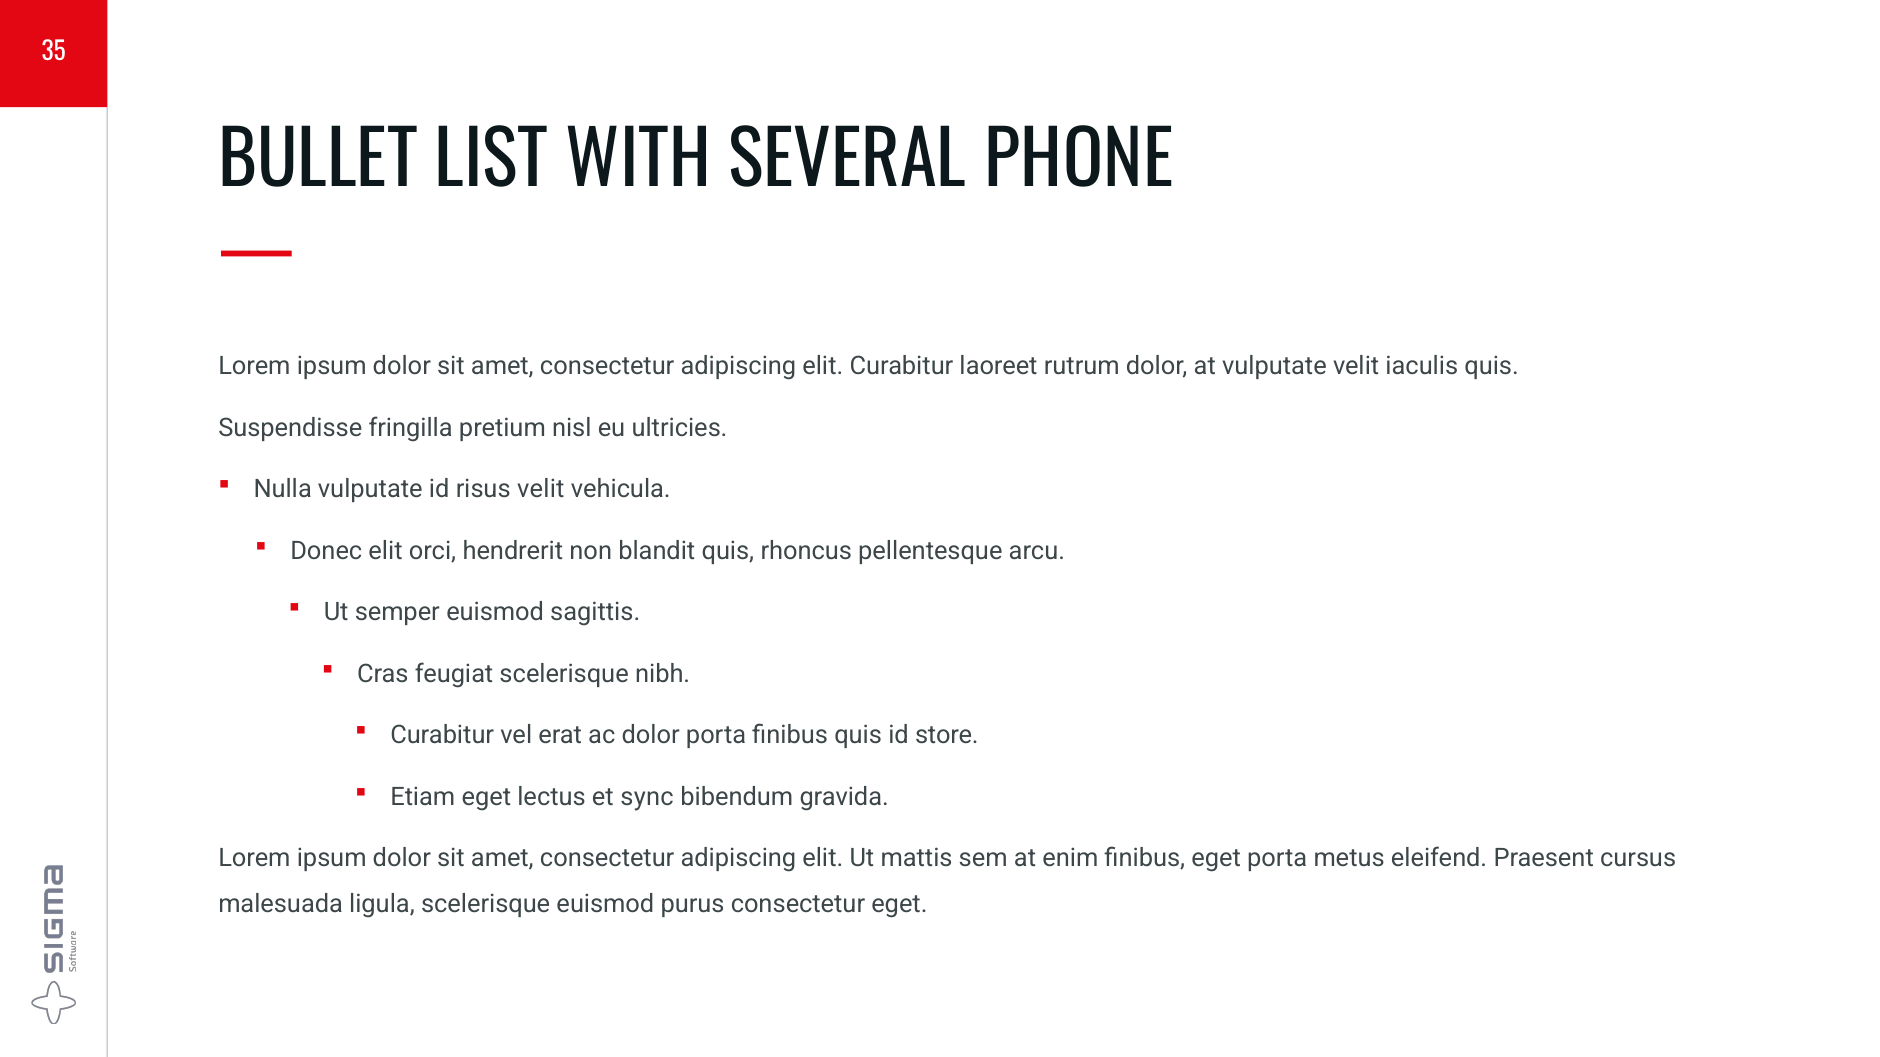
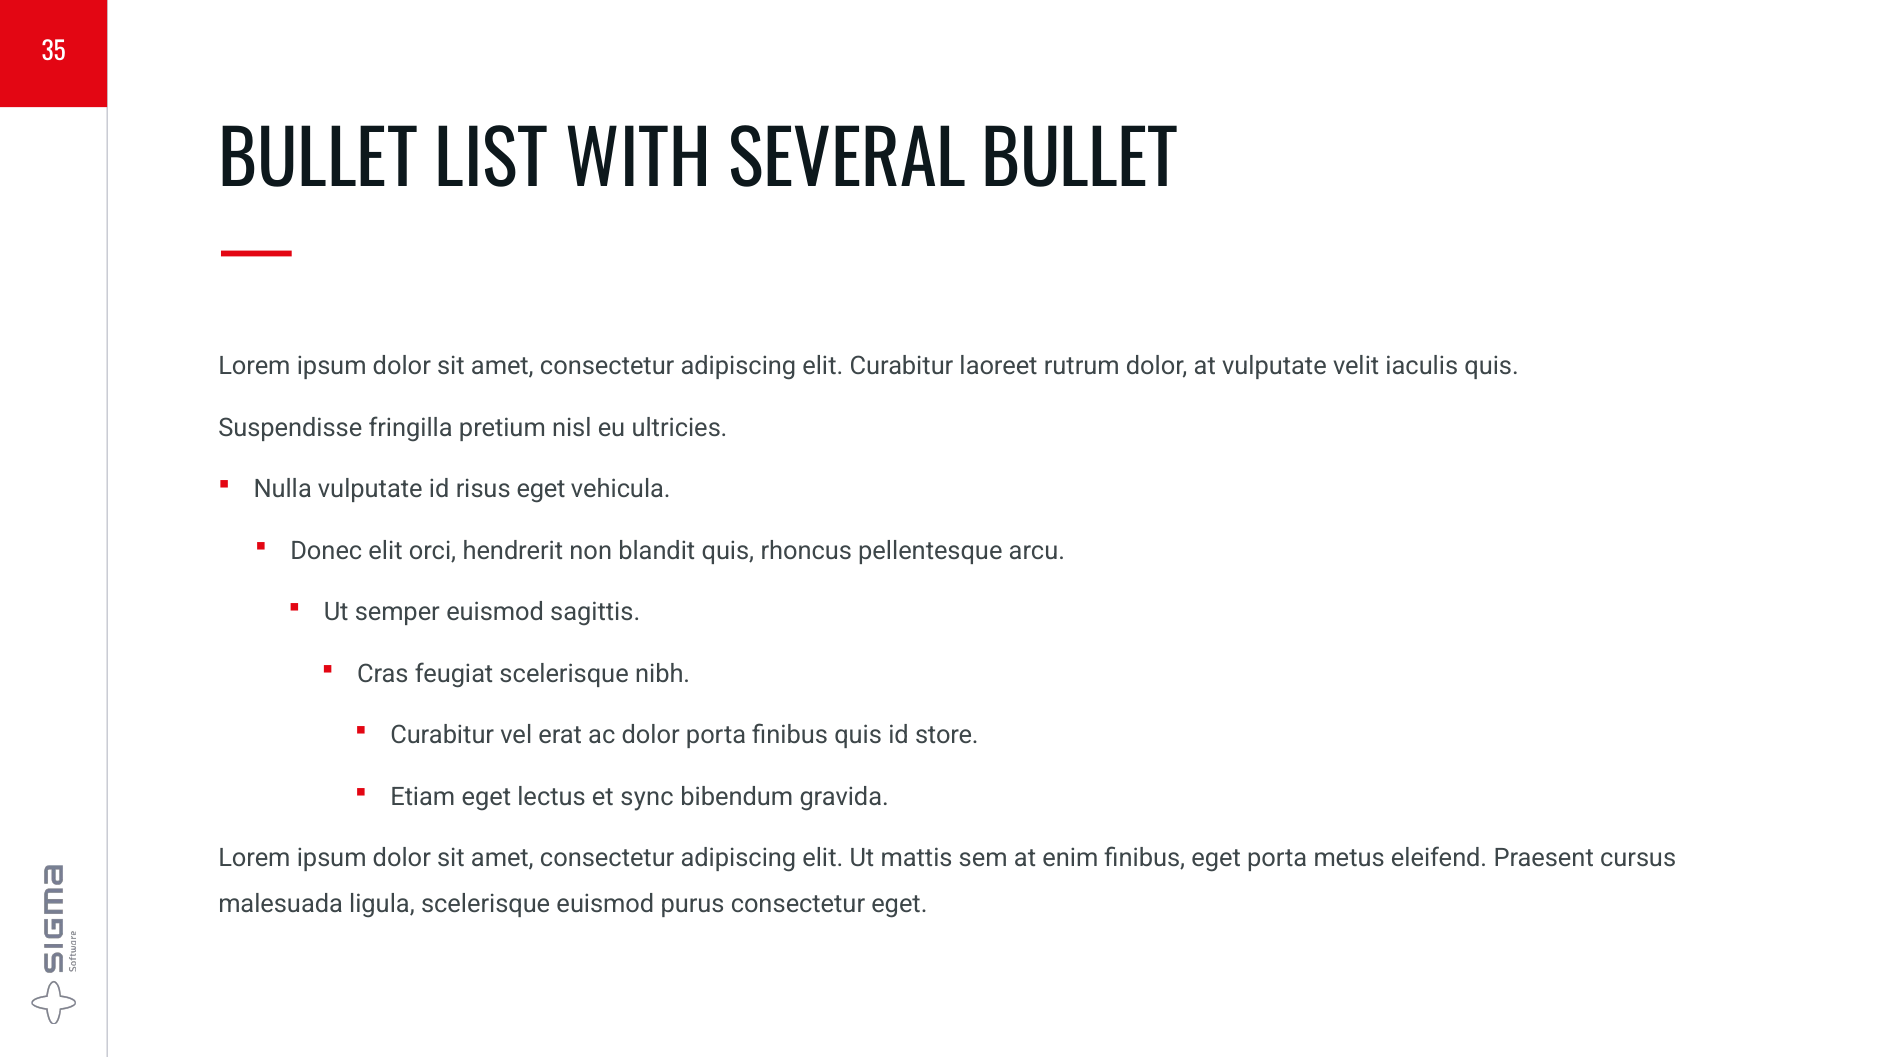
SEVERAL PHONE: PHONE -> BULLET
risus velit: velit -> eget
